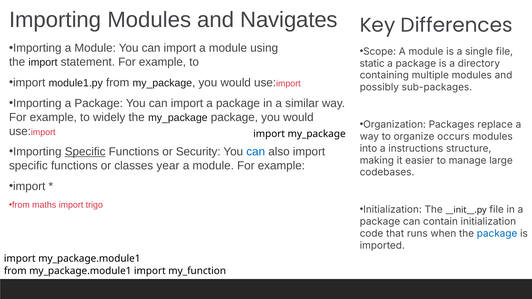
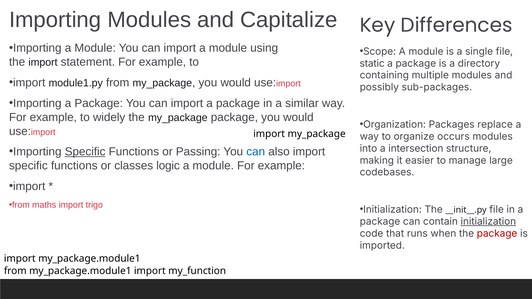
Navigates: Navigates -> Capitalize
instructions: instructions -> intersection
Security: Security -> Passing
year: year -> logic
initialization at (488, 222) underline: none -> present
package at (497, 234) colour: blue -> red
